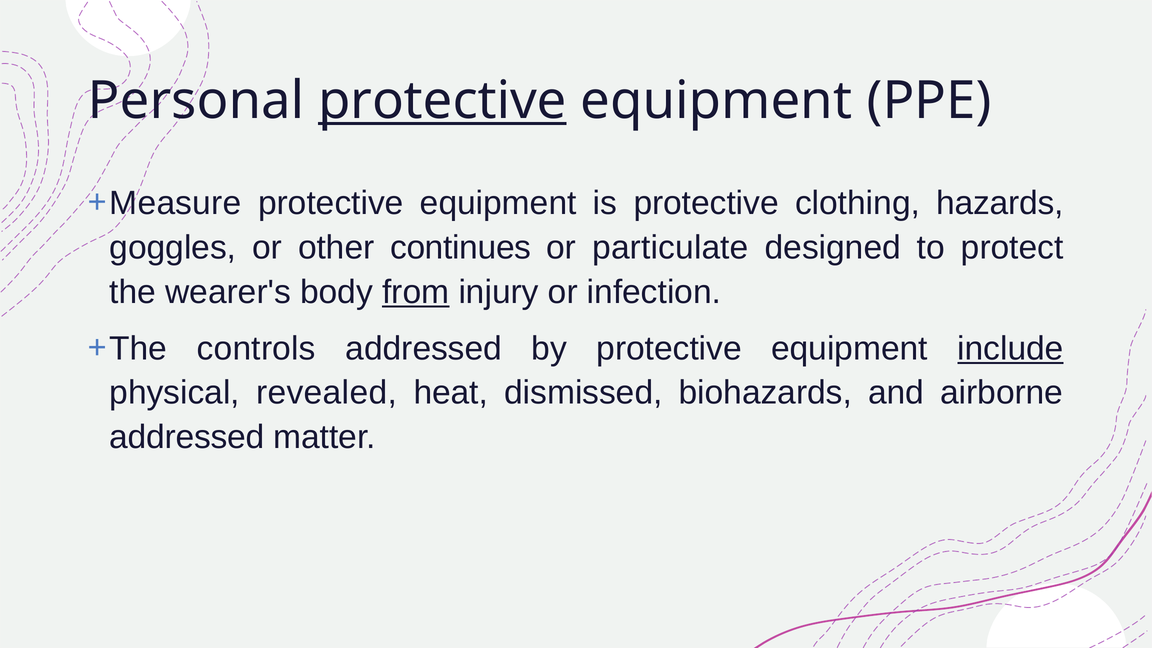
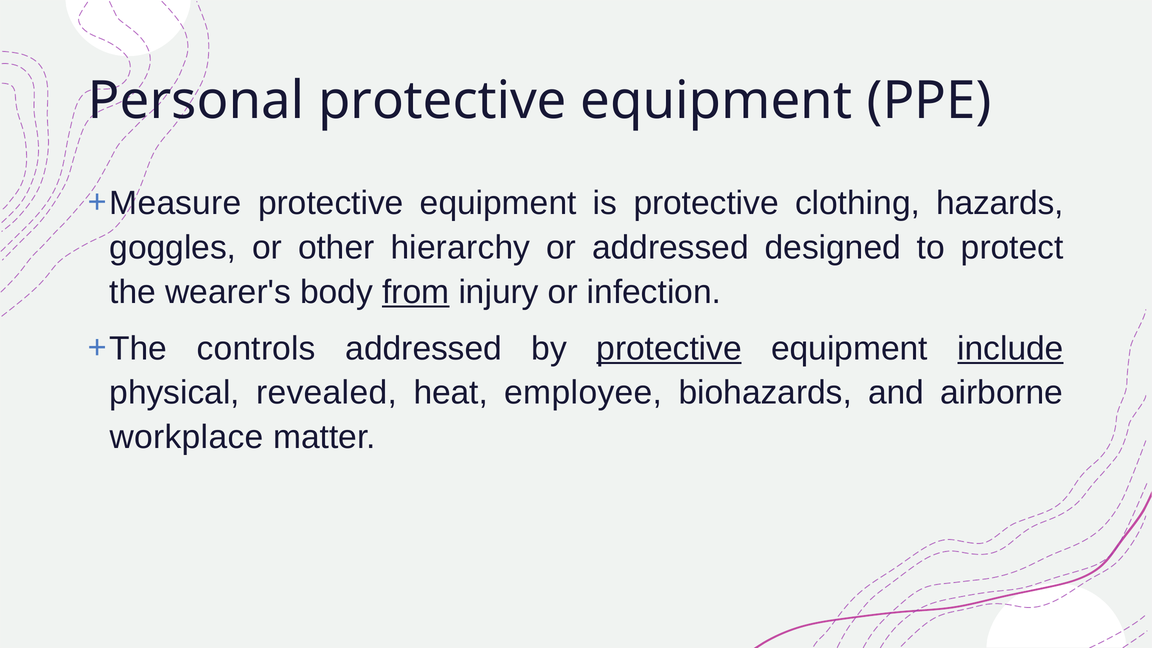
protective at (442, 101) underline: present -> none
continues: continues -> hierarchy
or particulate: particulate -> addressed
protective at (669, 348) underline: none -> present
dismissed: dismissed -> employee
addressed at (187, 437): addressed -> workplace
